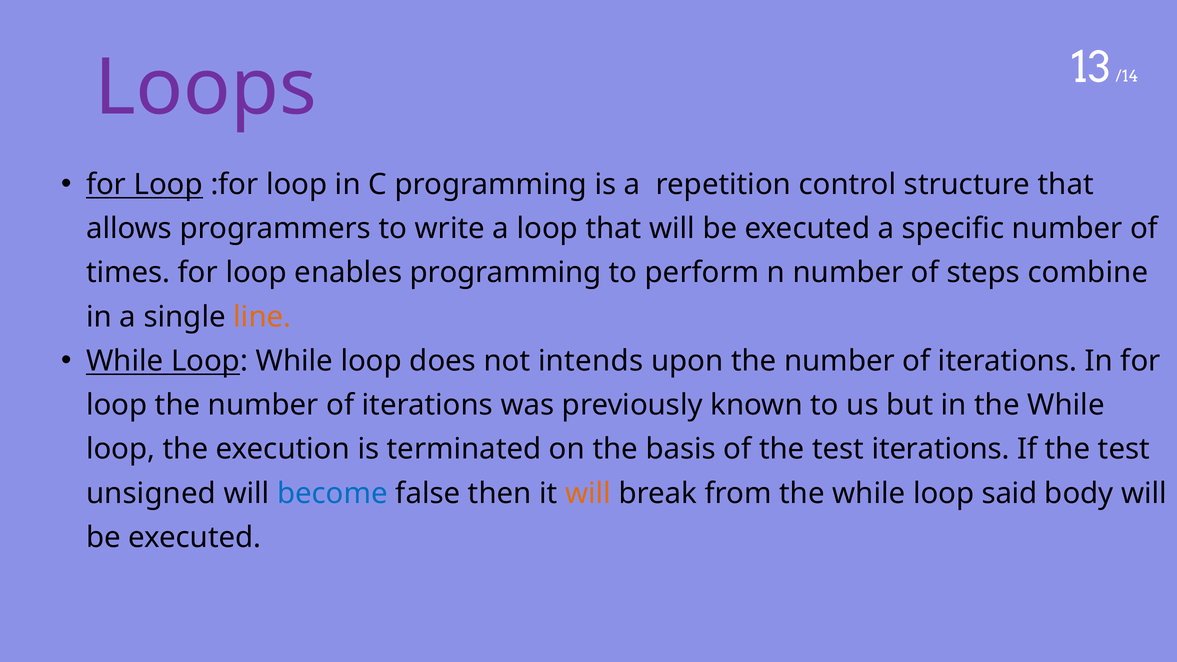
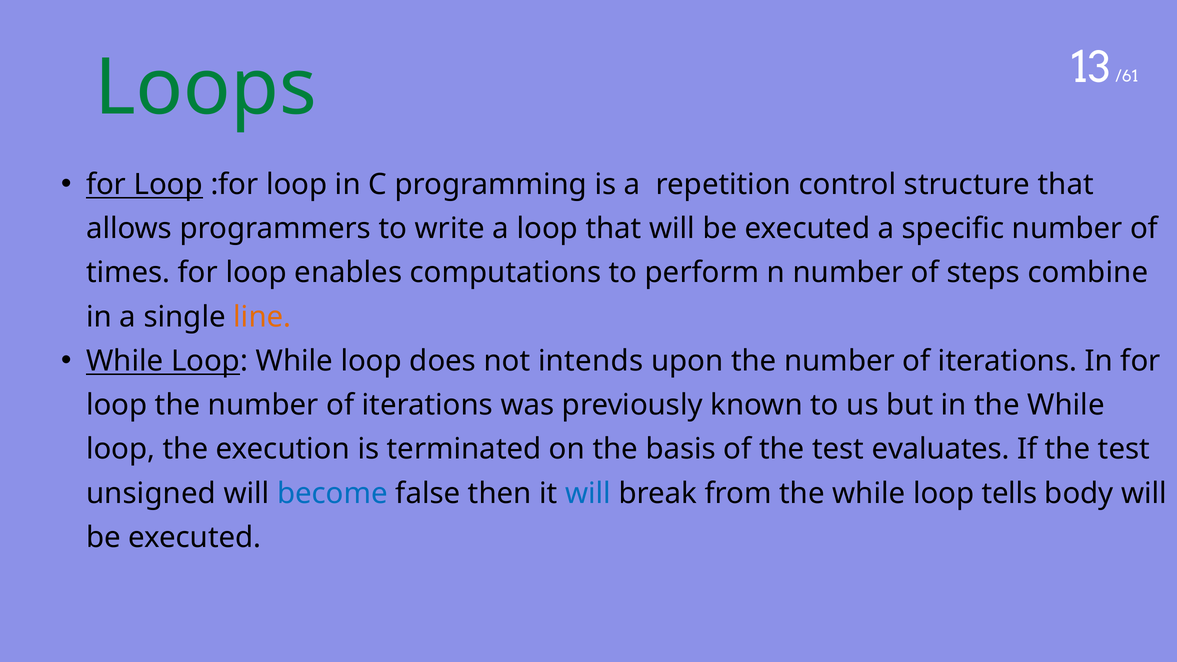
/14: /14 -> /61
Loops colour: purple -> green
enables programming: programming -> computations
test iterations: iterations -> evaluates
will at (588, 493) colour: orange -> blue
said: said -> tells
